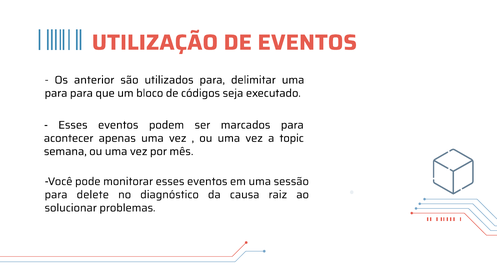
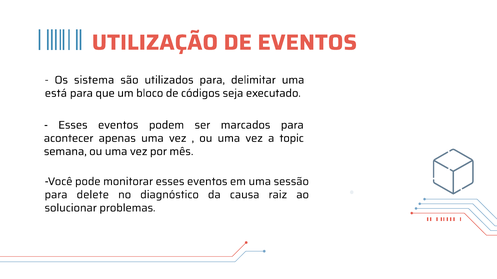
anterior: anterior -> sistema
para at (56, 93): para -> está
